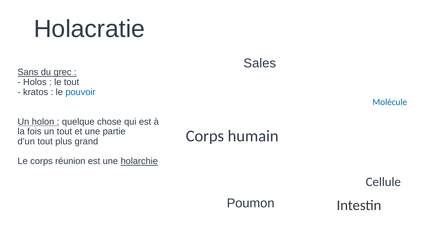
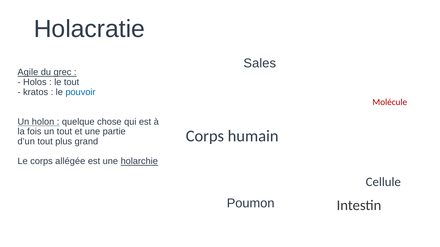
Sans: Sans -> Agile
Molécule colour: blue -> red
réunion: réunion -> allégée
